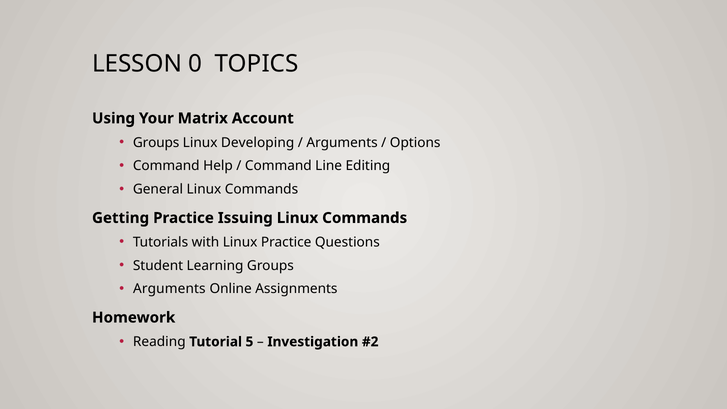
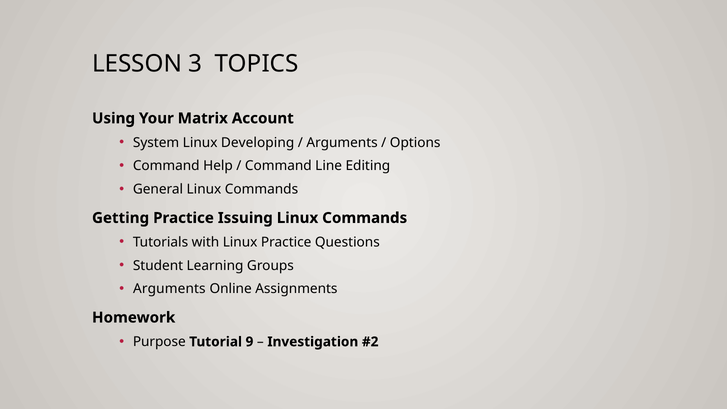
0: 0 -> 3
Groups at (156, 143): Groups -> System
Reading: Reading -> Purpose
5: 5 -> 9
